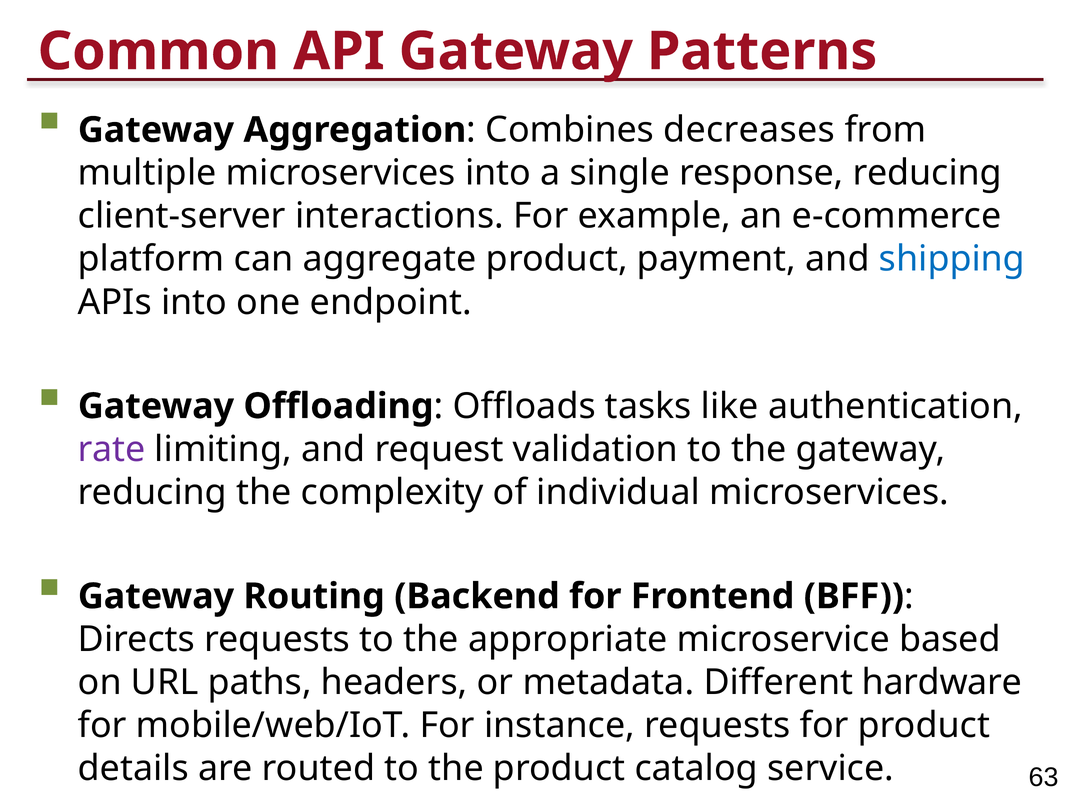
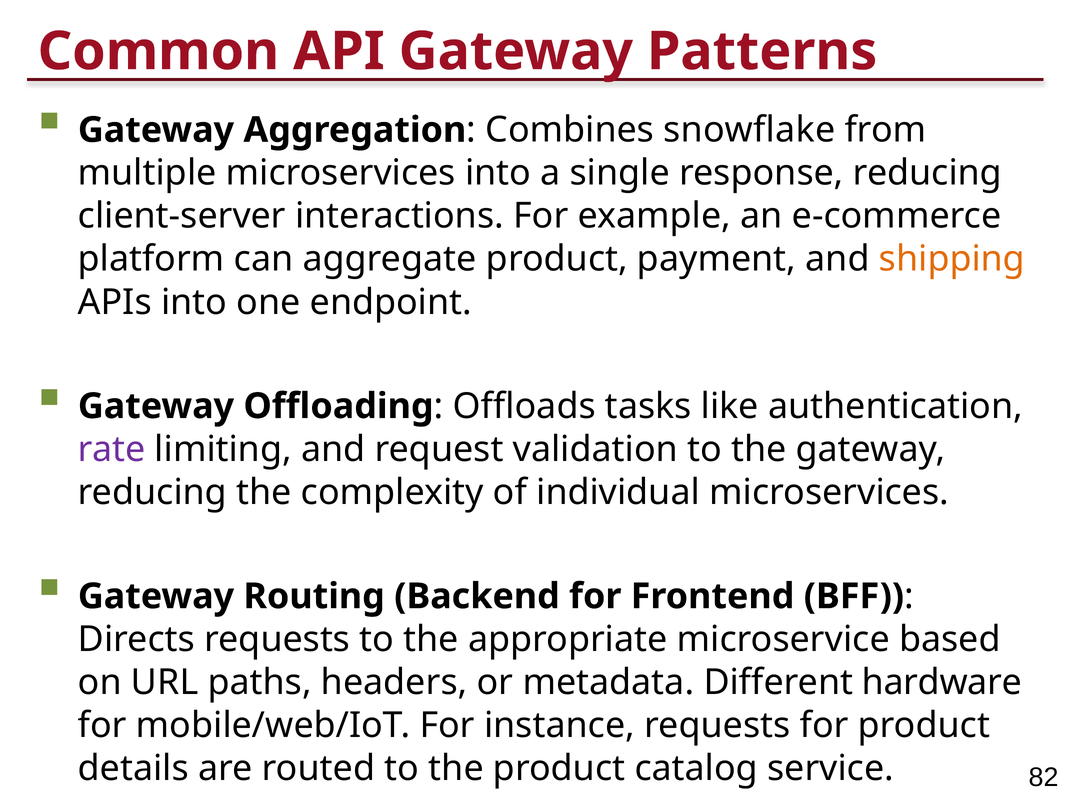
decreases: decreases -> snowflake
shipping colour: blue -> orange
63: 63 -> 82
